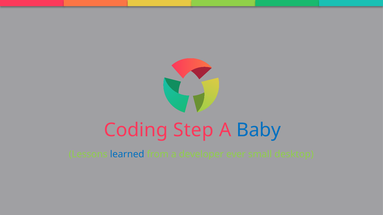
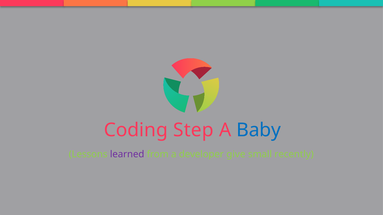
learned colour: blue -> purple
ever: ever -> give
desktop: desktop -> recently
